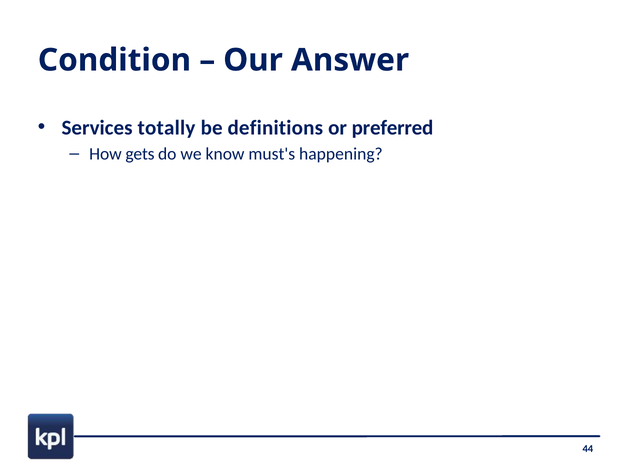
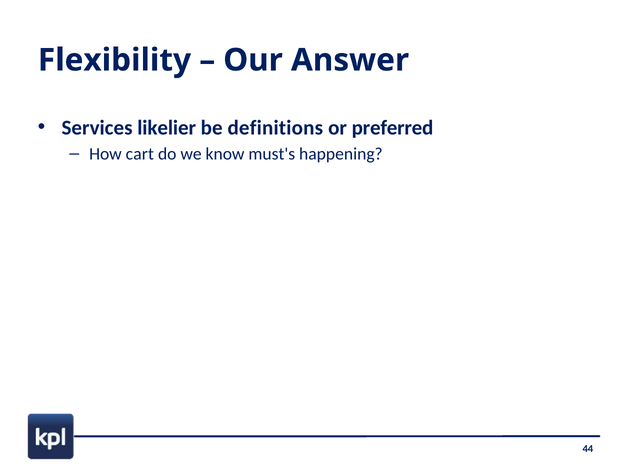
Condition: Condition -> Flexibility
totally: totally -> likelier
gets: gets -> cart
